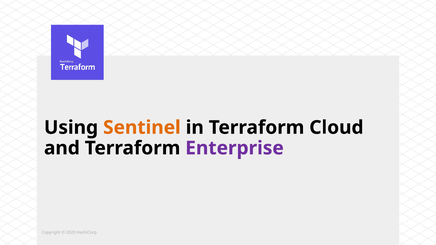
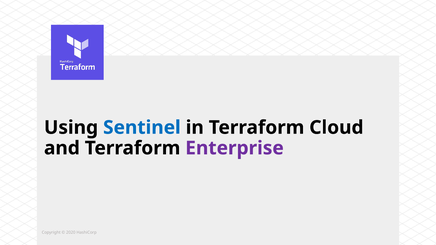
Sentinel colour: orange -> blue
